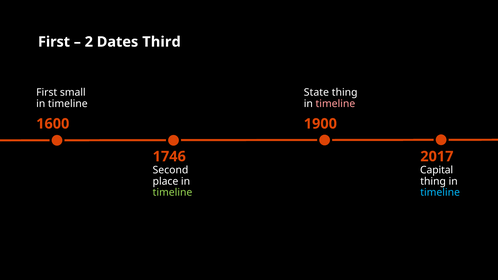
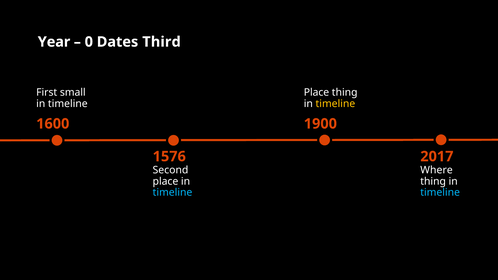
First at (54, 42): First -> Year
2: 2 -> 0
State at (316, 93): State -> Place
timeline at (335, 104) colour: pink -> yellow
1746: 1746 -> 1576
Capital: Capital -> Where
timeline at (172, 193) colour: light green -> light blue
